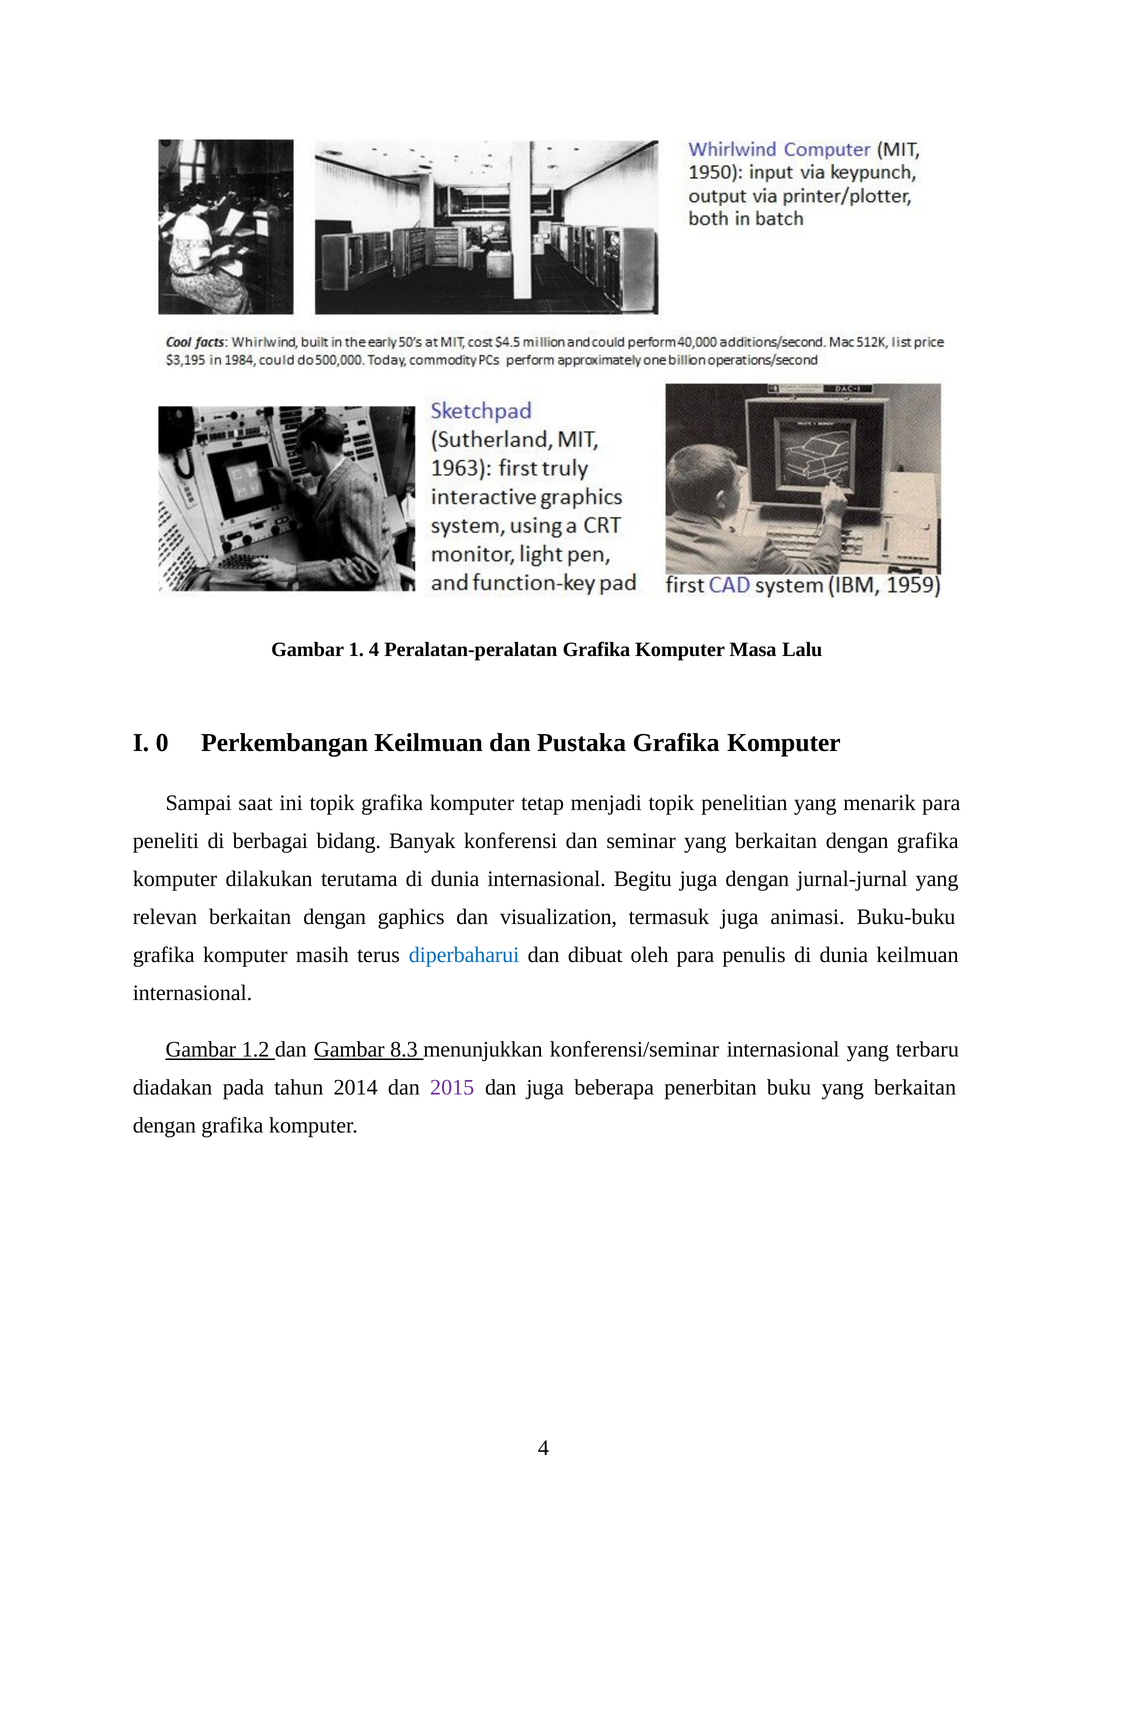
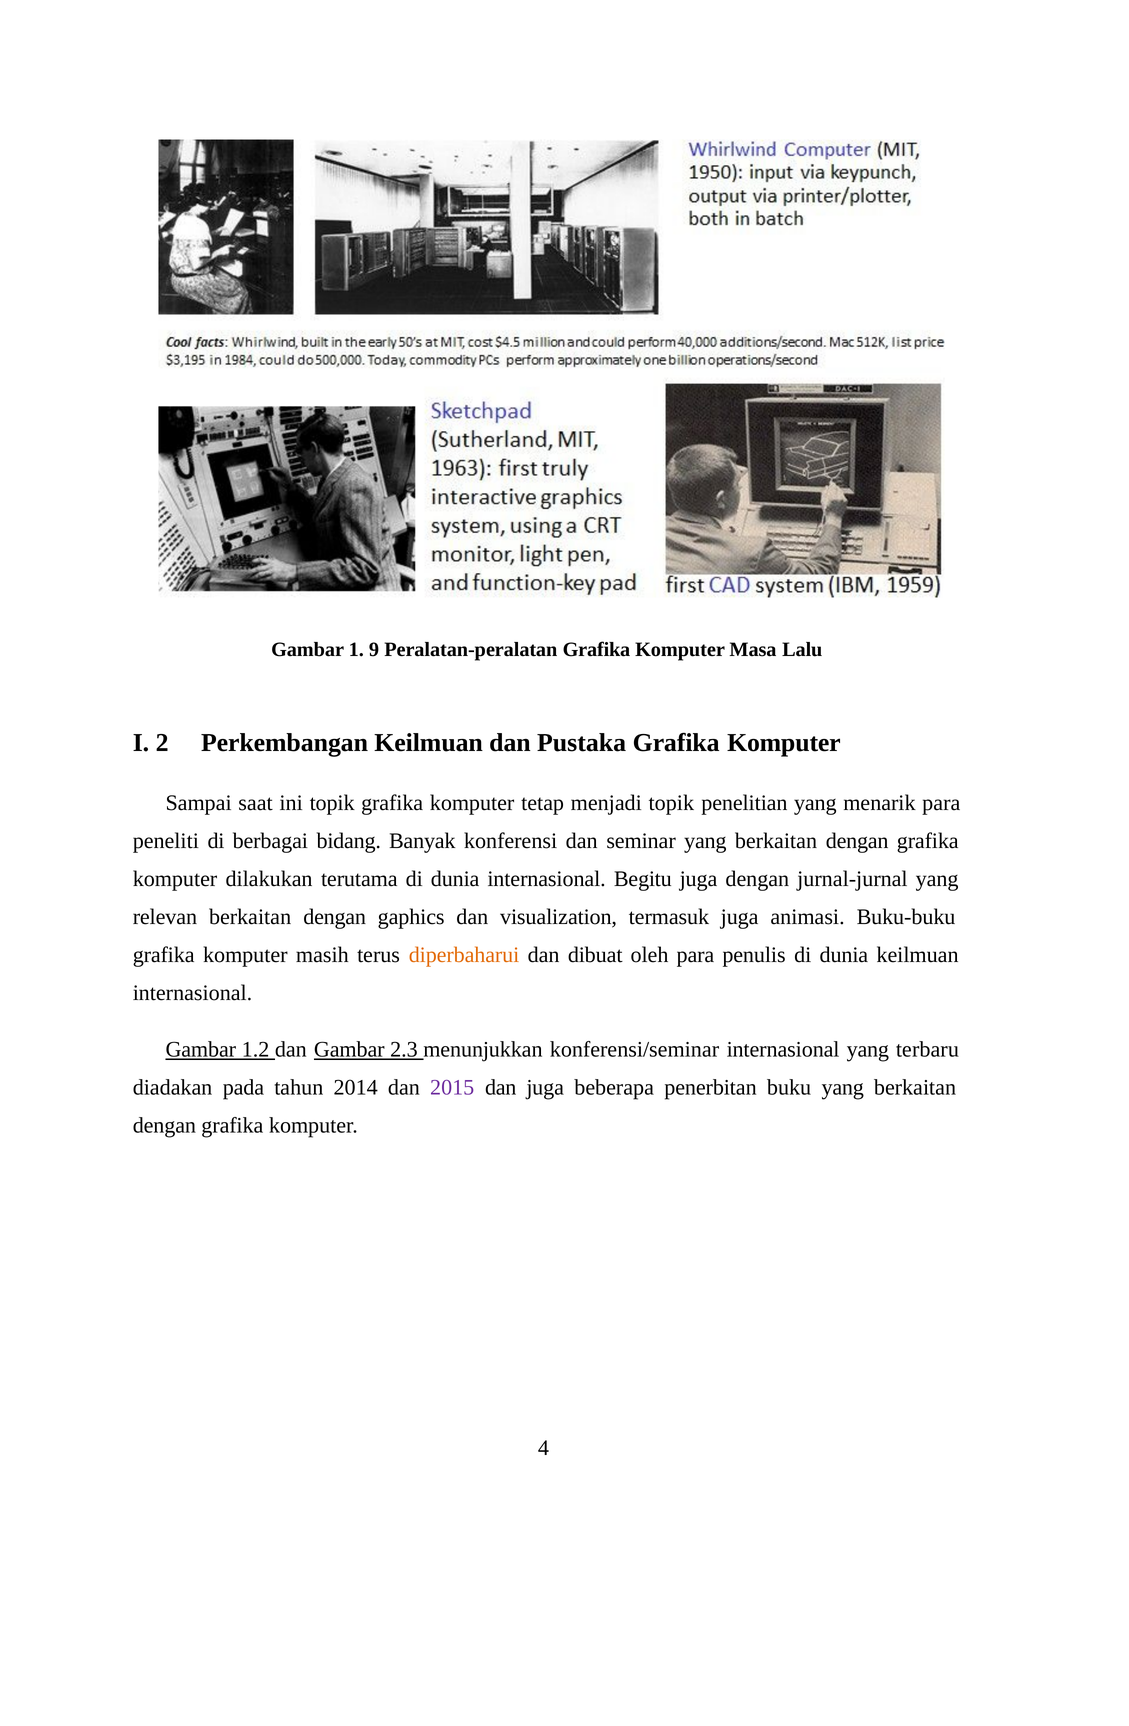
1 4: 4 -> 9
0: 0 -> 2
diperbaharui colour: blue -> orange
8.3: 8.3 -> 2.3
